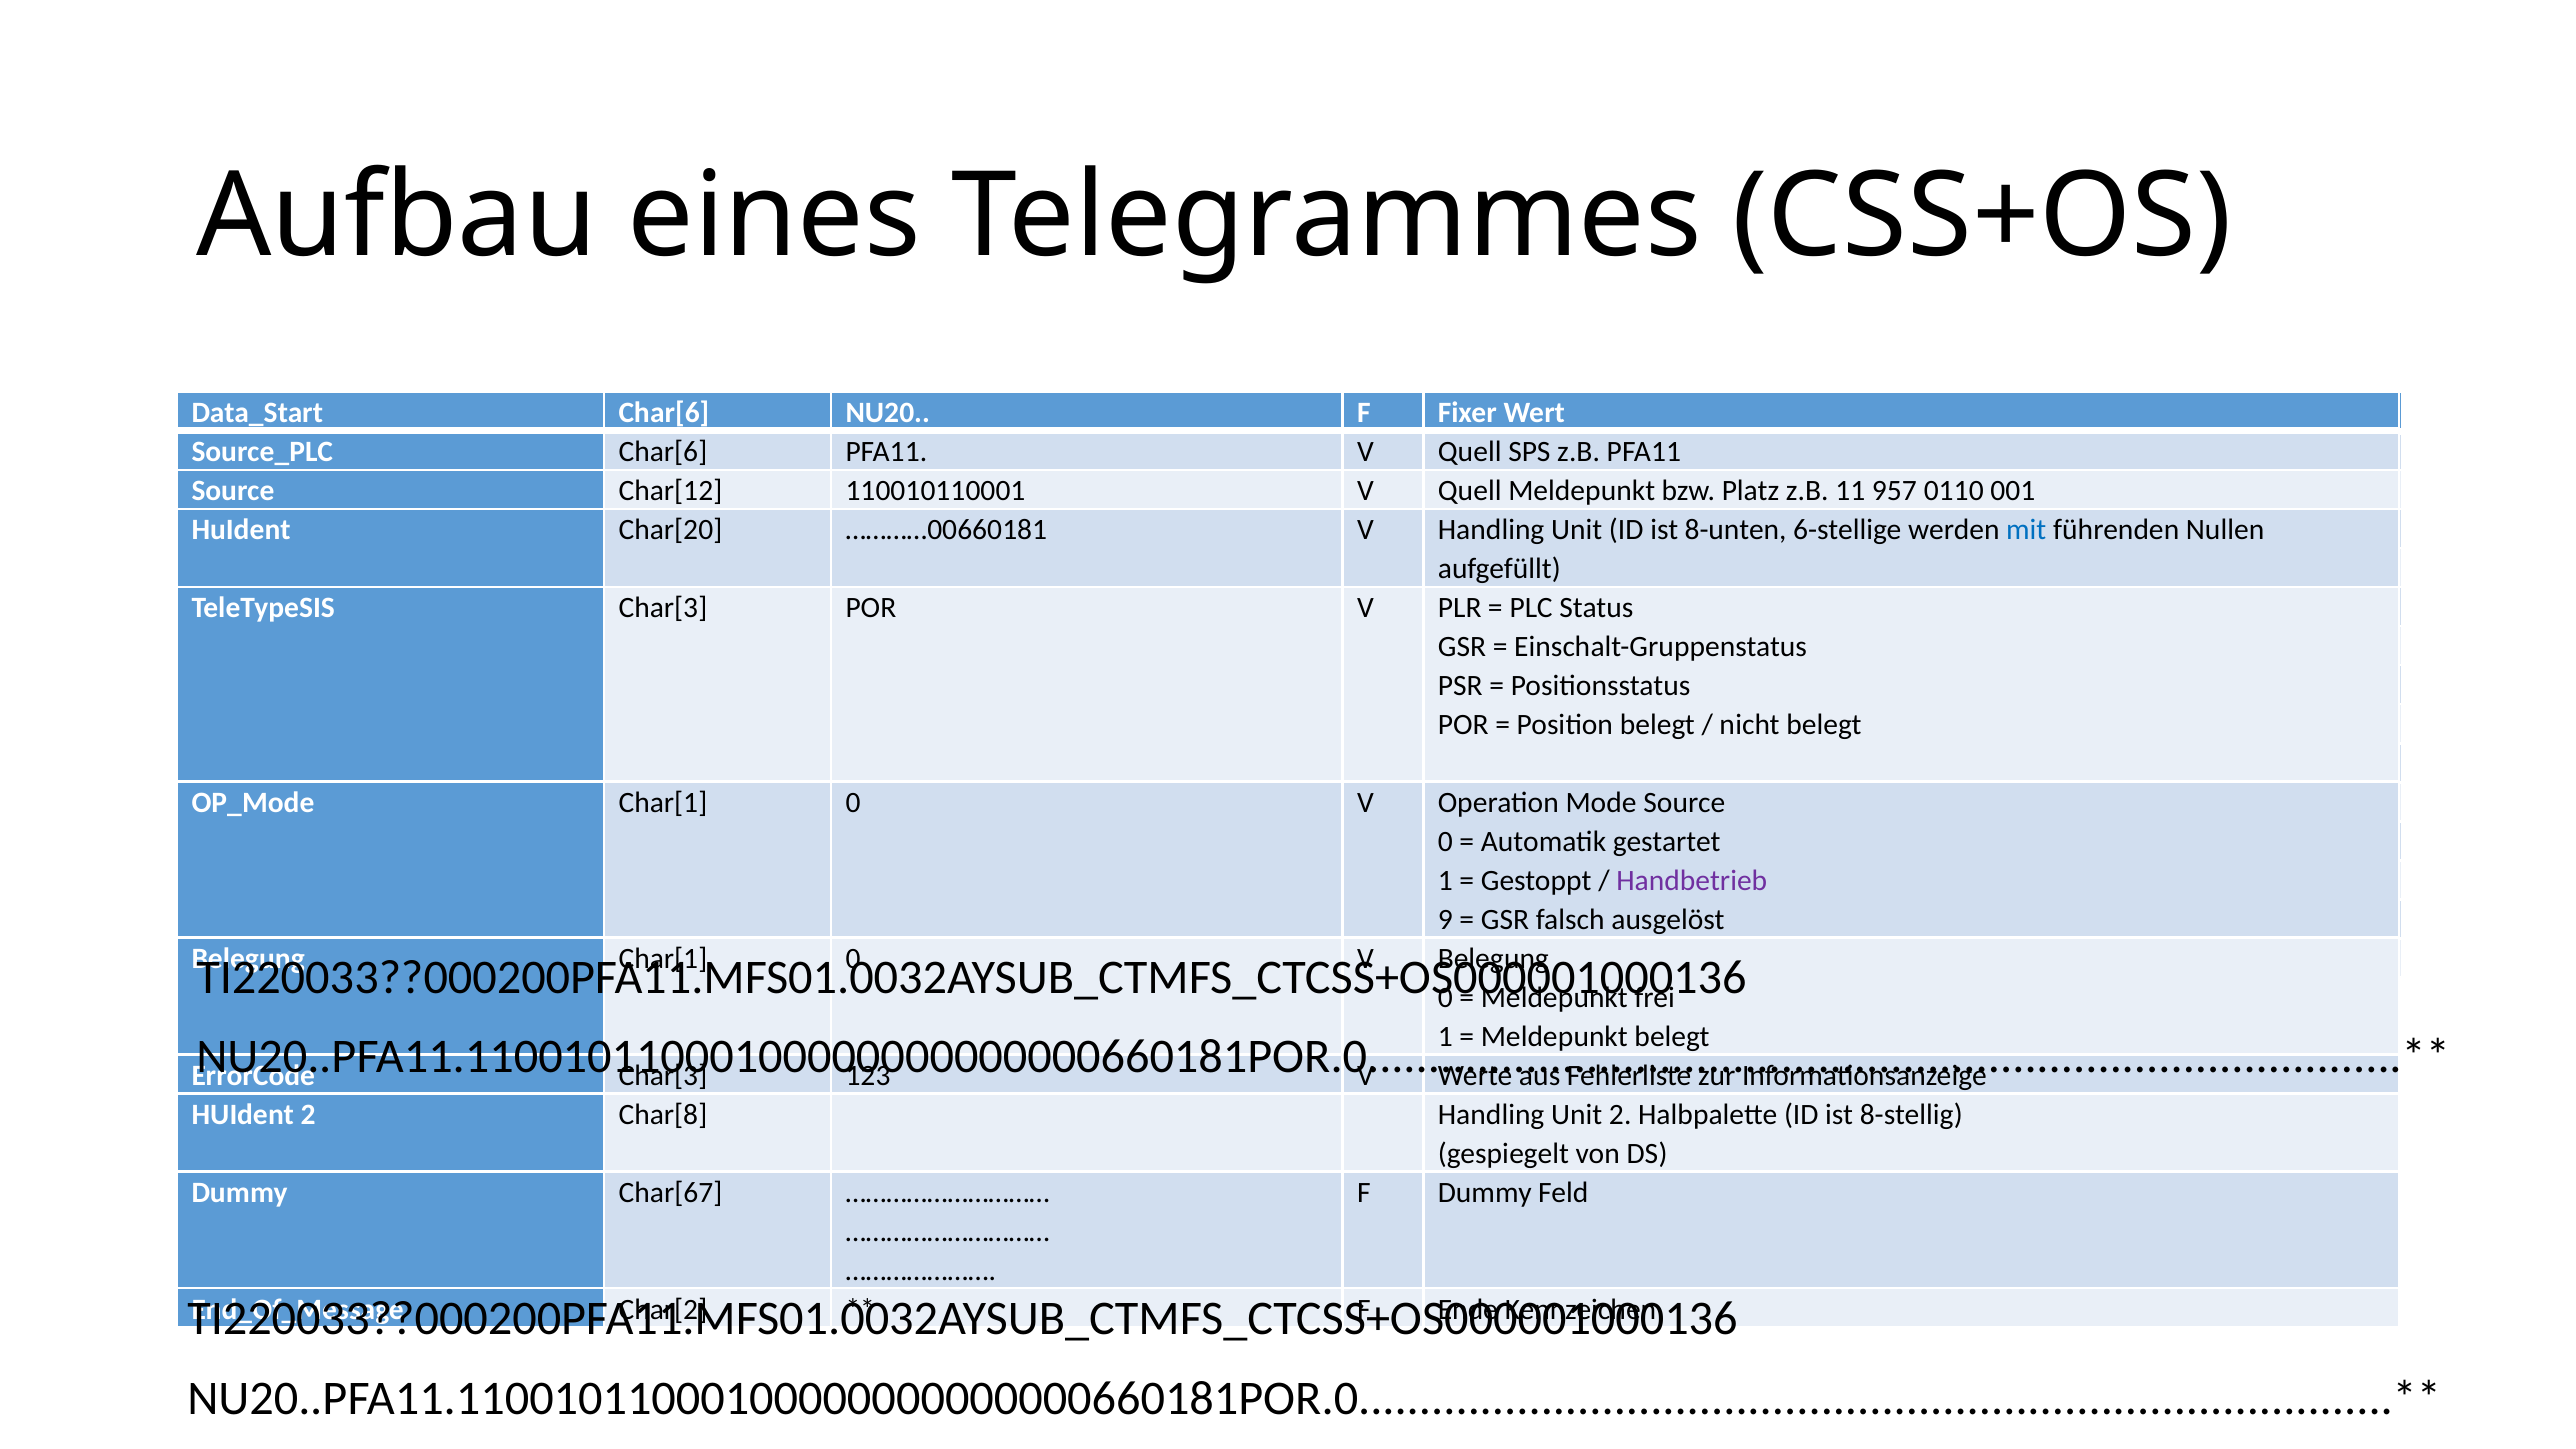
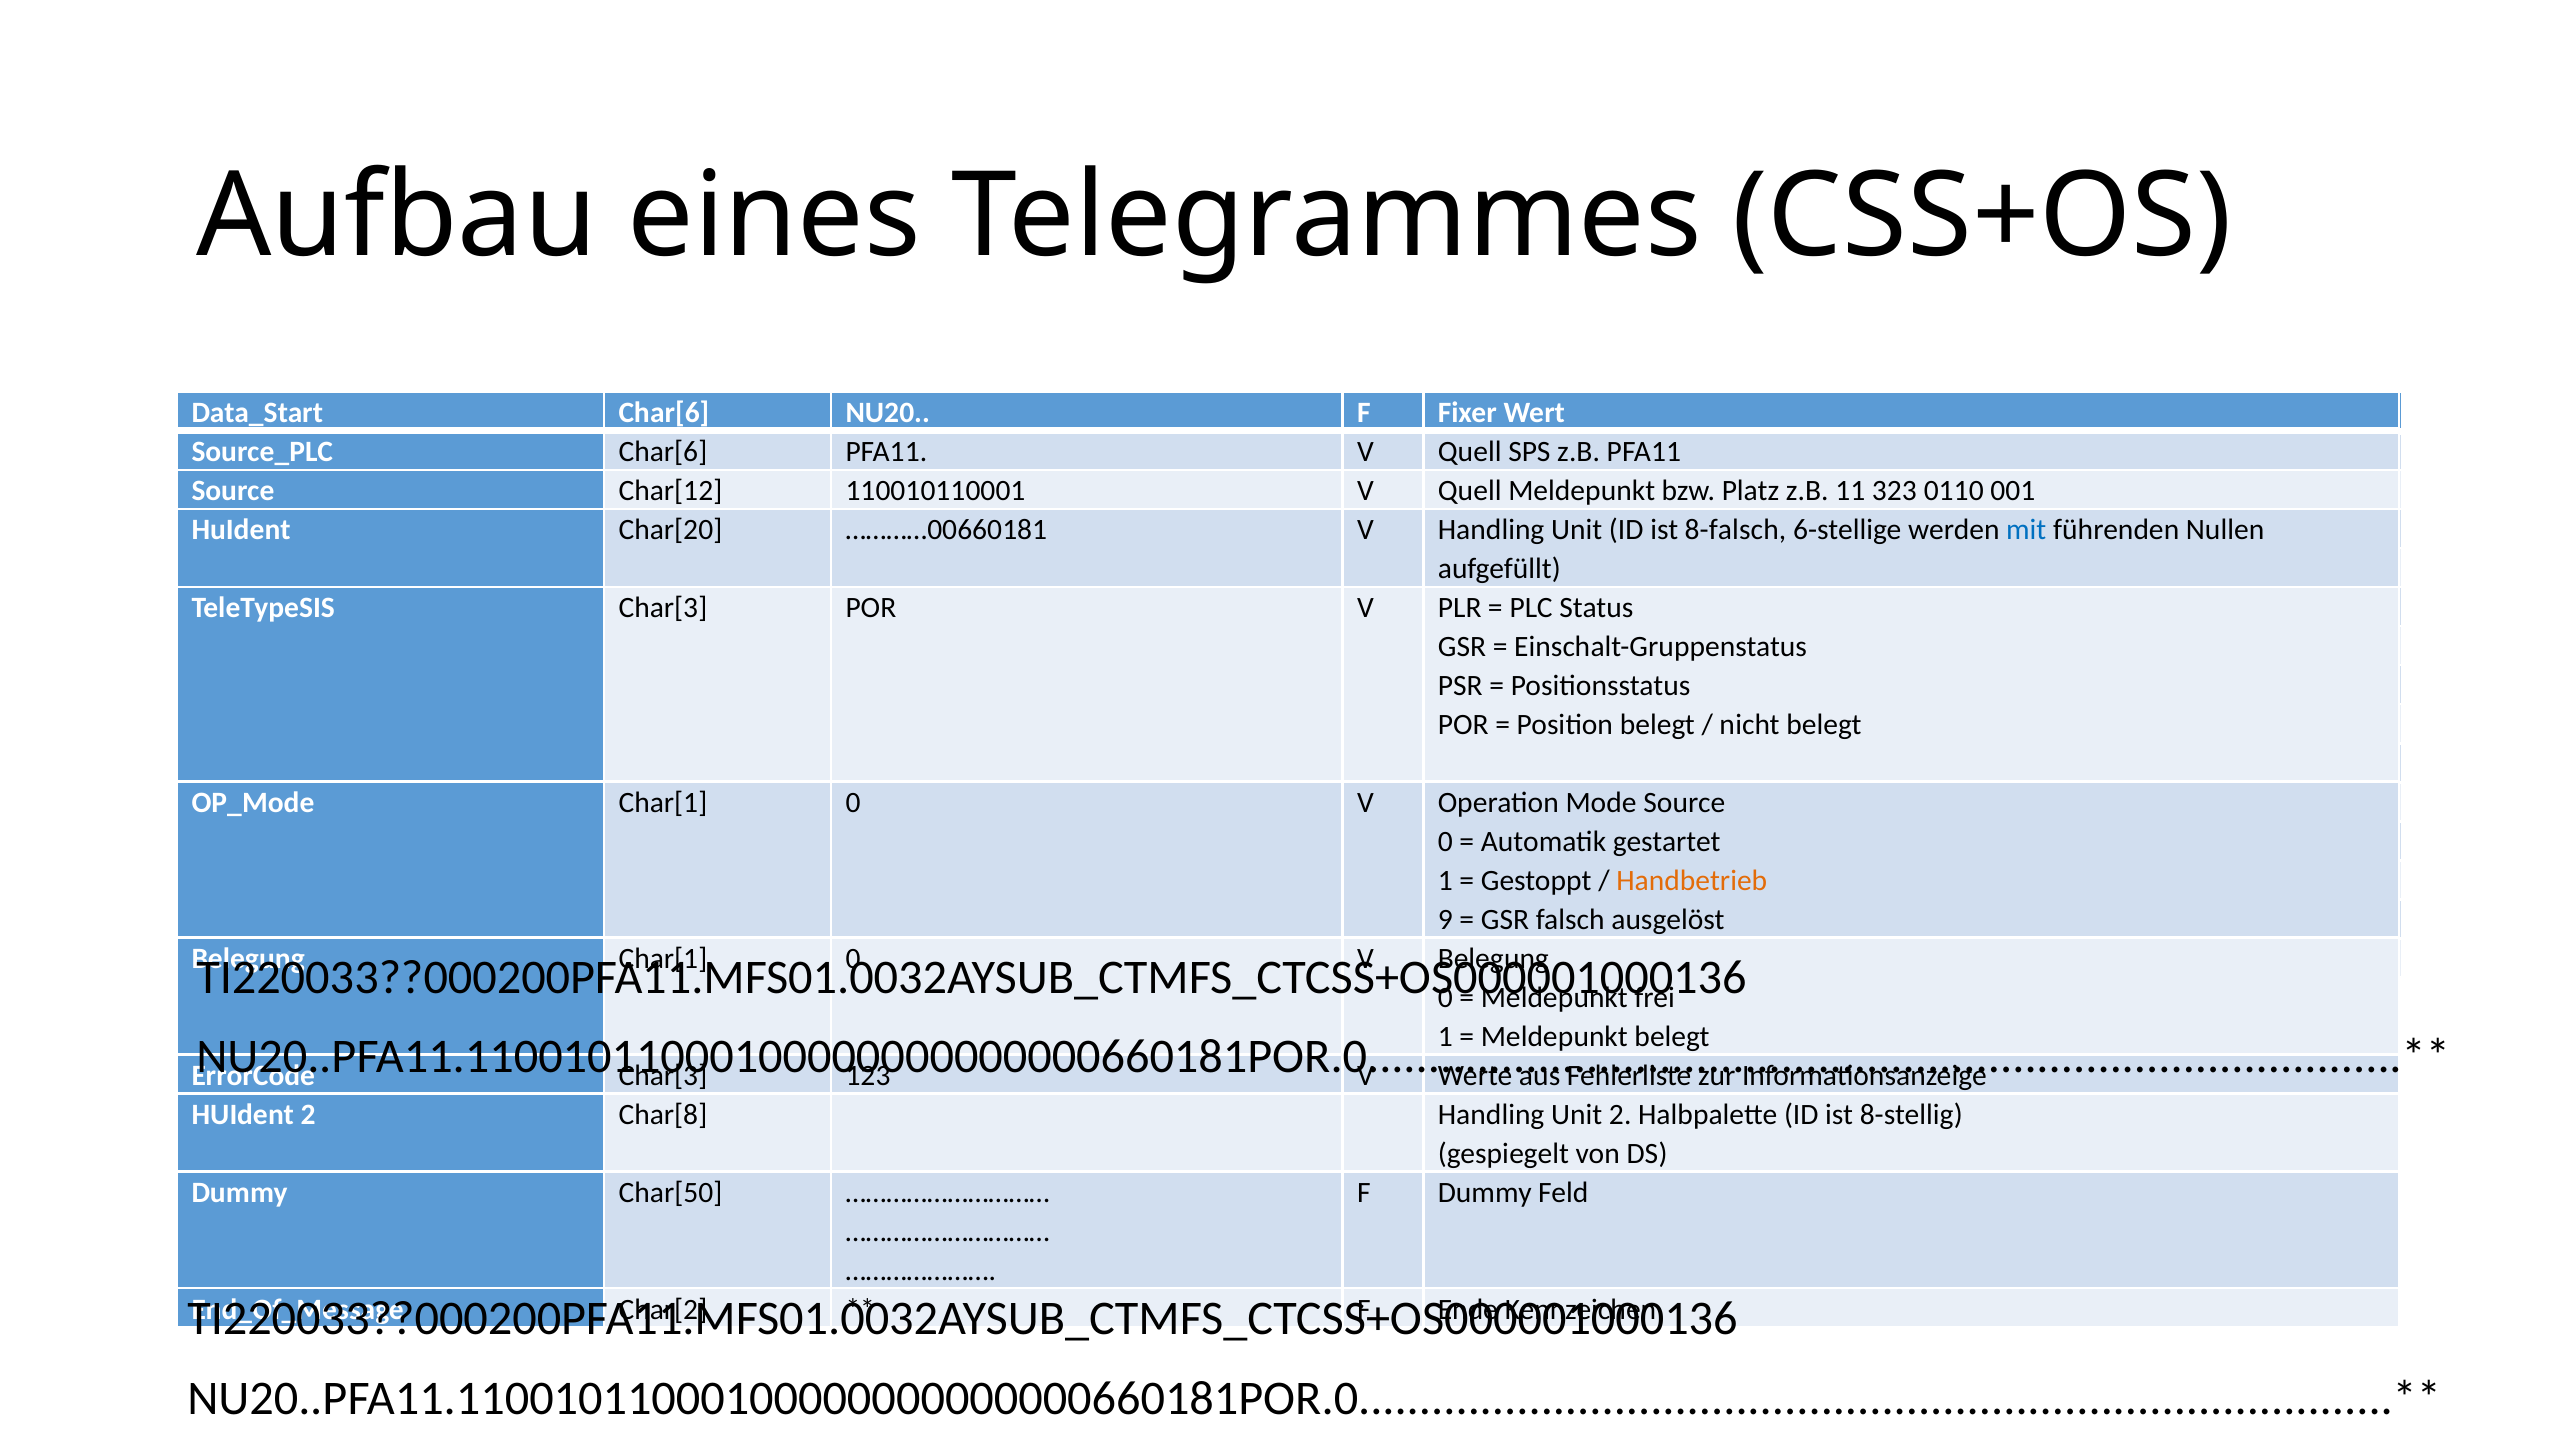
957: 957 -> 323
8-unten: 8-unten -> 8-falsch
Handbetrieb colour: purple -> orange
Char[67: Char[67 -> Char[50
